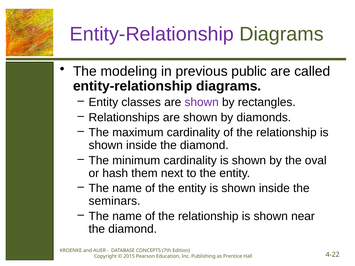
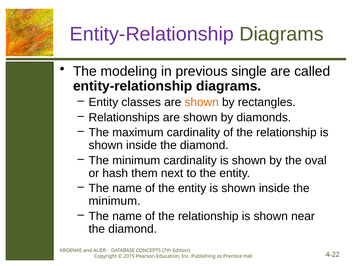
public: public -> single
shown at (202, 102) colour: purple -> orange
seminars at (115, 201): seminars -> minimum
